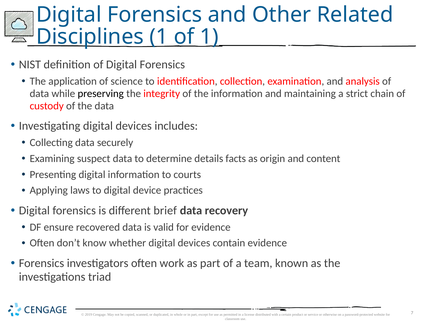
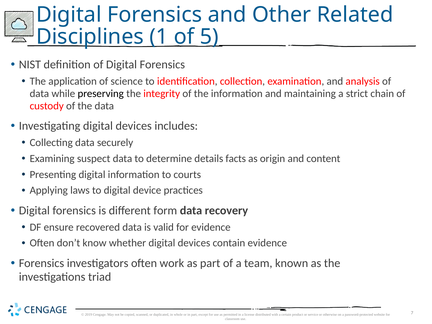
of 1: 1 -> 5
brief: brief -> form
